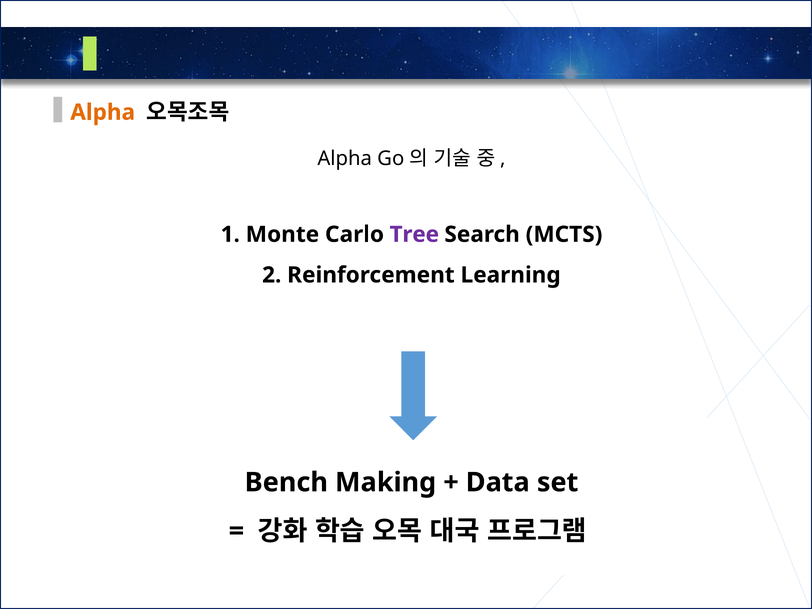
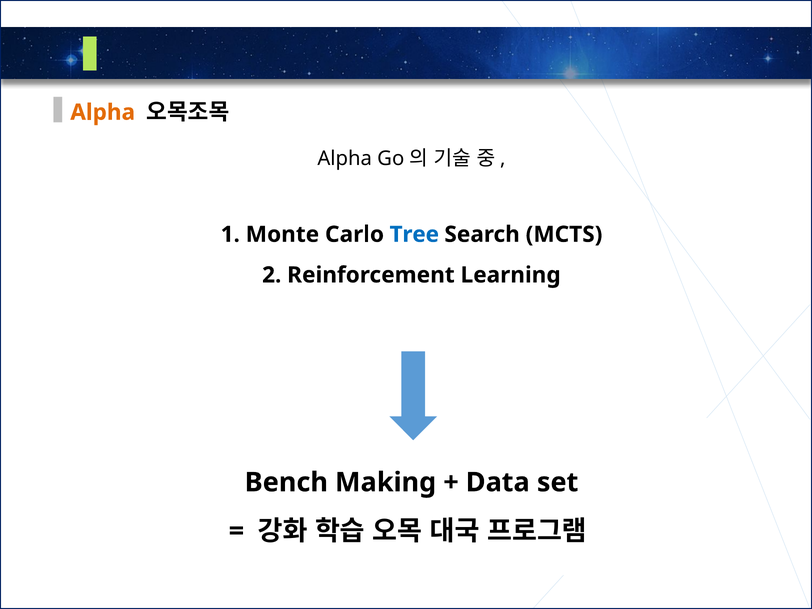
Tree colour: purple -> blue
